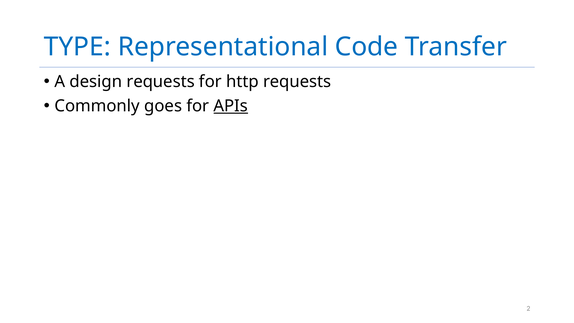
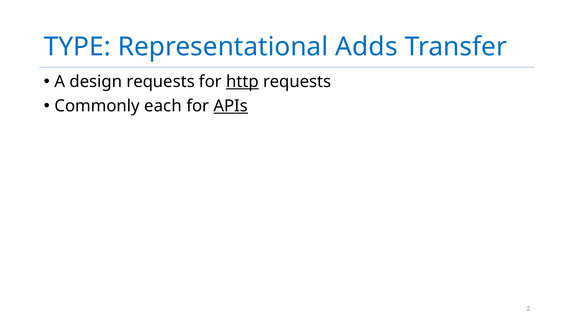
Code: Code -> Adds
http underline: none -> present
goes: goes -> each
